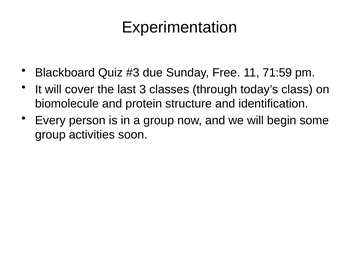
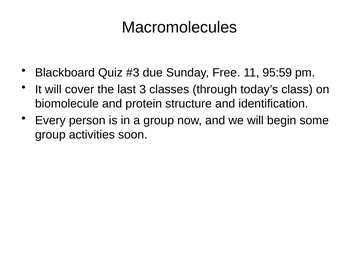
Experimentation: Experimentation -> Macromolecules
71:59: 71:59 -> 95:59
